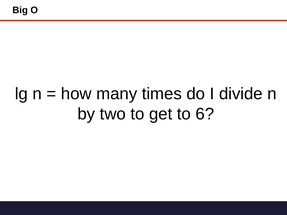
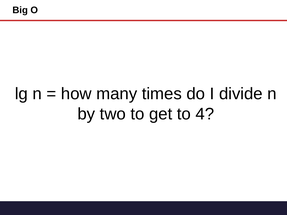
6: 6 -> 4
